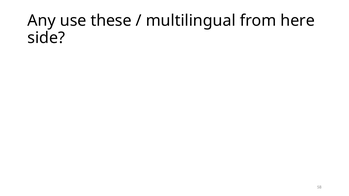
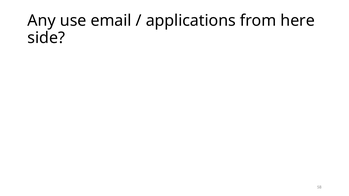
these: these -> email
multilingual: multilingual -> applications
